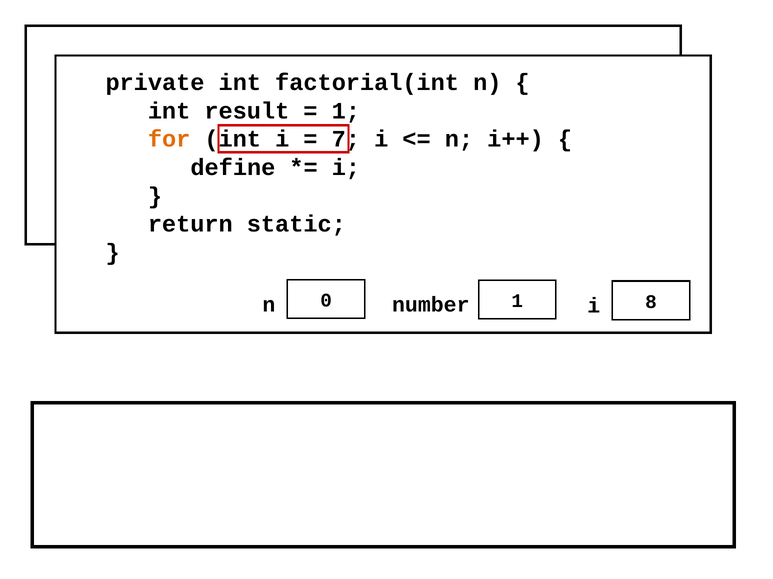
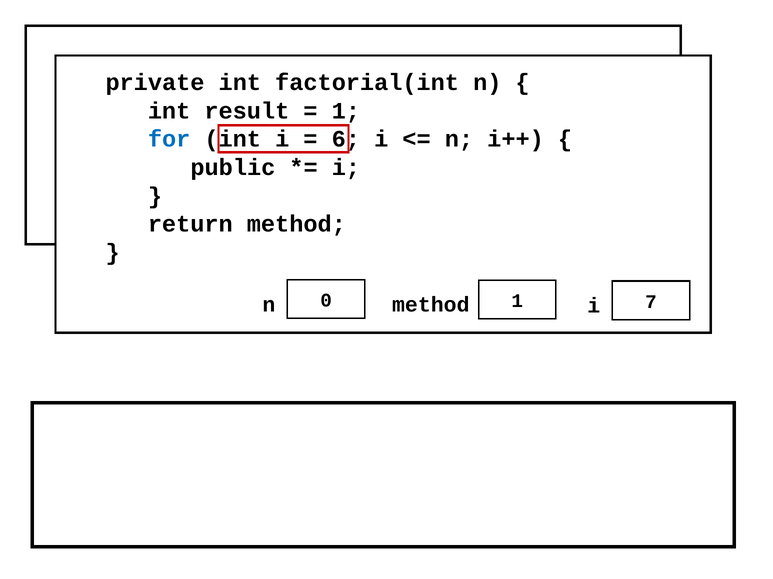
for colour: orange -> blue
7: 7 -> 6
define at (233, 168): define -> public
return static: static -> method
8: 8 -> 7
number at (431, 305): number -> method
